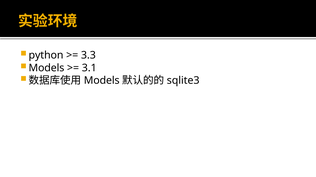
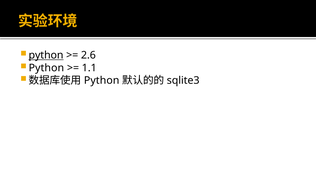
python at (46, 55) underline: none -> present
3.3: 3.3 -> 2.6
Models at (46, 68): Models -> Python
3.1: 3.1 -> 1.1
Models at (102, 81): Models -> Python
